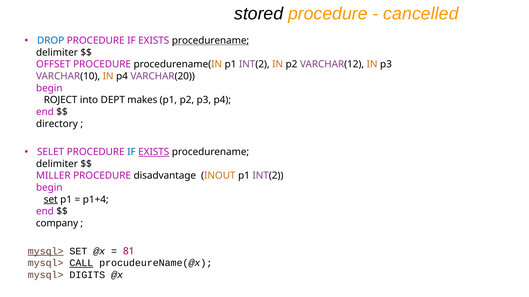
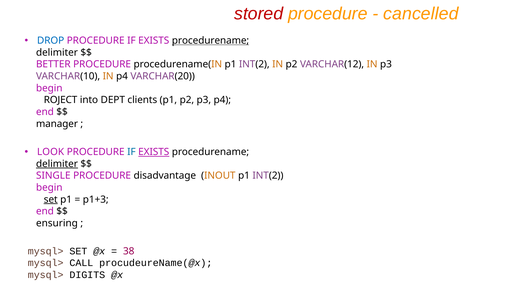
stored colour: black -> red
OFFSET: OFFSET -> BETTER
makes: makes -> clients
directory: directory -> manager
SELET: SELET -> LOOK
delimiter at (57, 164) underline: none -> present
MILLER: MILLER -> SINGLE
p1+4: p1+4 -> p1+3
company: company -> ensuring
mysql> at (46, 252) underline: present -> none
81: 81 -> 38
CALL underline: present -> none
